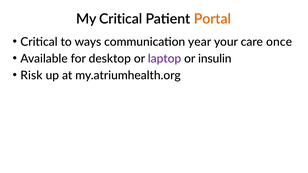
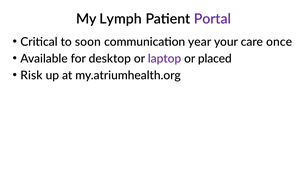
My Critical: Critical -> Lymph
Portal colour: orange -> purple
ways: ways -> soon
insulin: insulin -> placed
